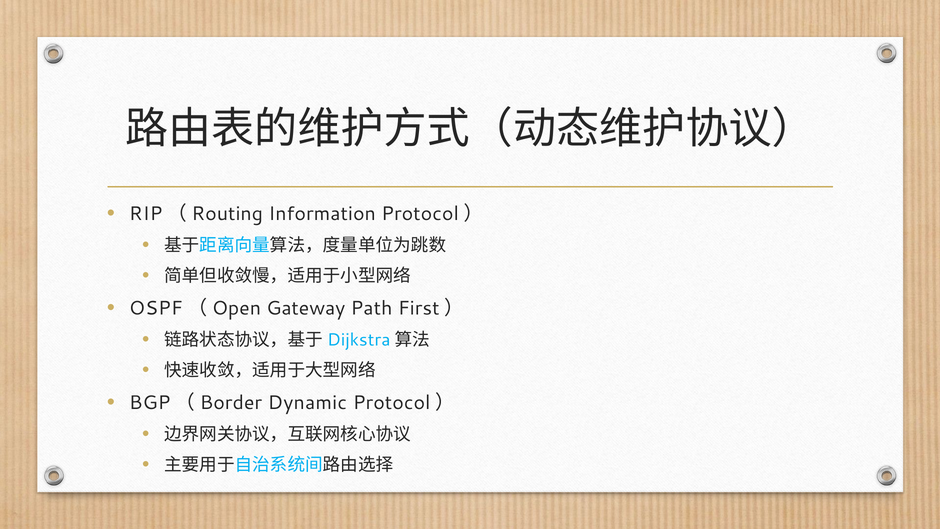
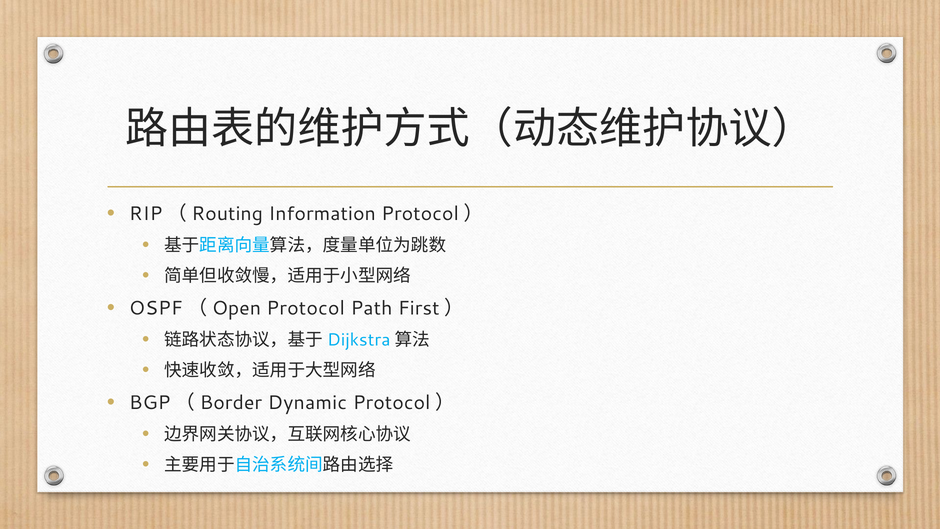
OSPF（Open Gateway: Gateway -> Protocol
